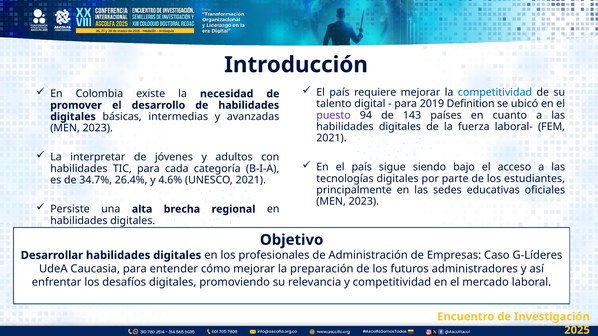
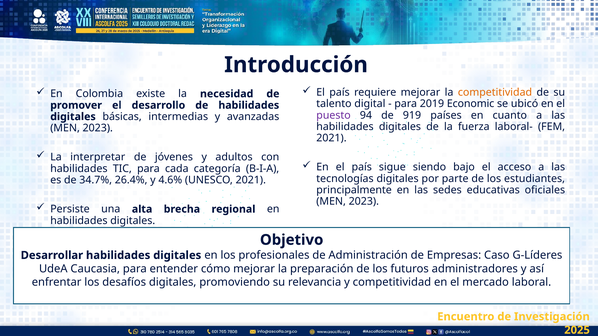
competitividad at (495, 92) colour: blue -> orange
Definition: Definition -> Economic
143: 143 -> 919
